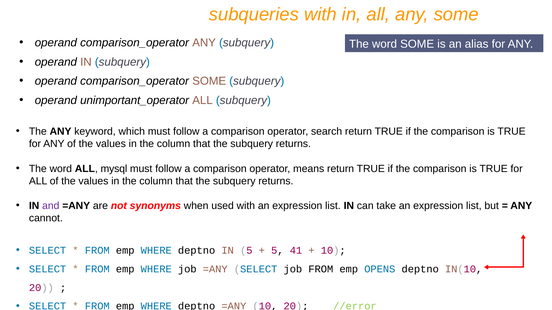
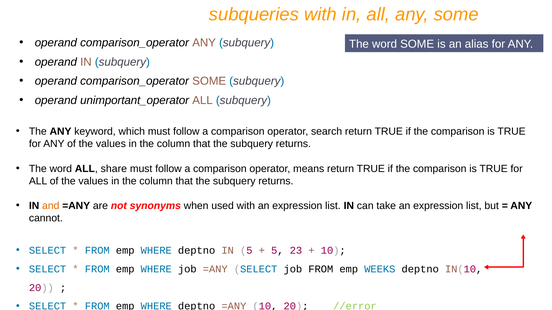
mysql: mysql -> share
and colour: purple -> orange
41: 41 -> 23
OPENS: OPENS -> WEEKS
